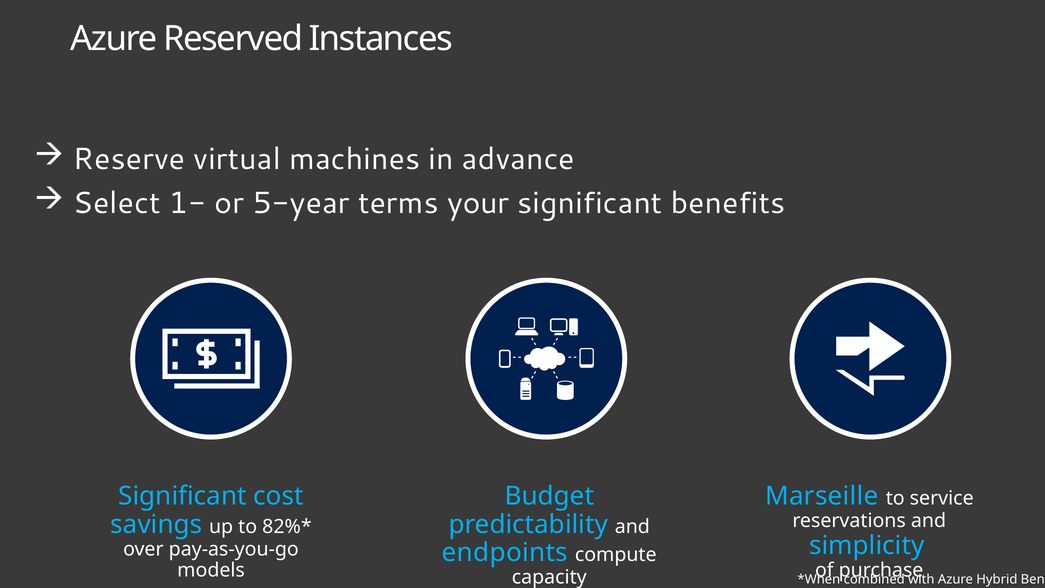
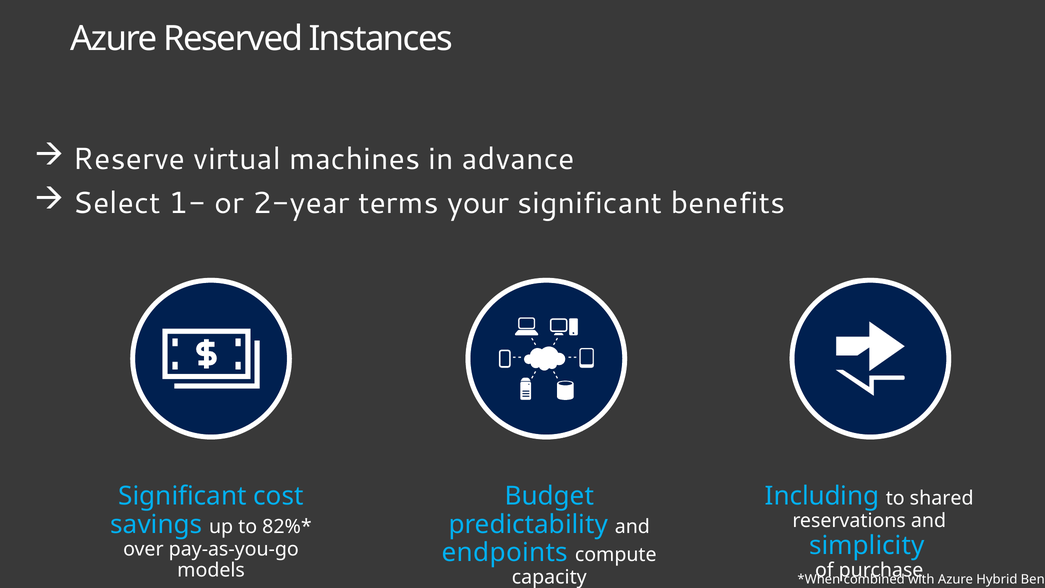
5-year: 5-year -> 2-year
Marseille: Marseille -> Including
service: service -> shared
